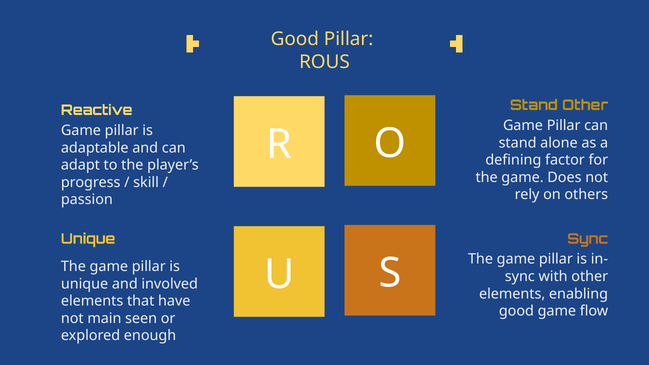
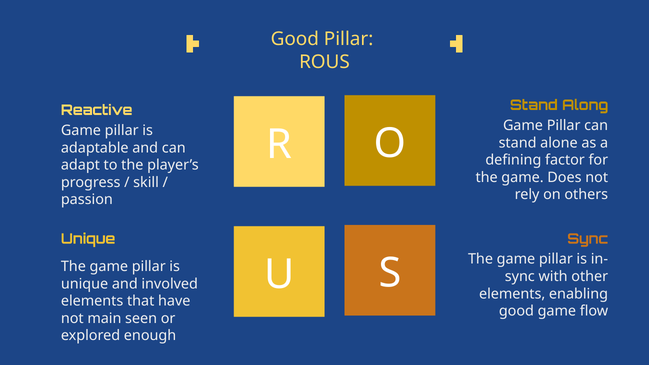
Stand Other: Other -> Along
